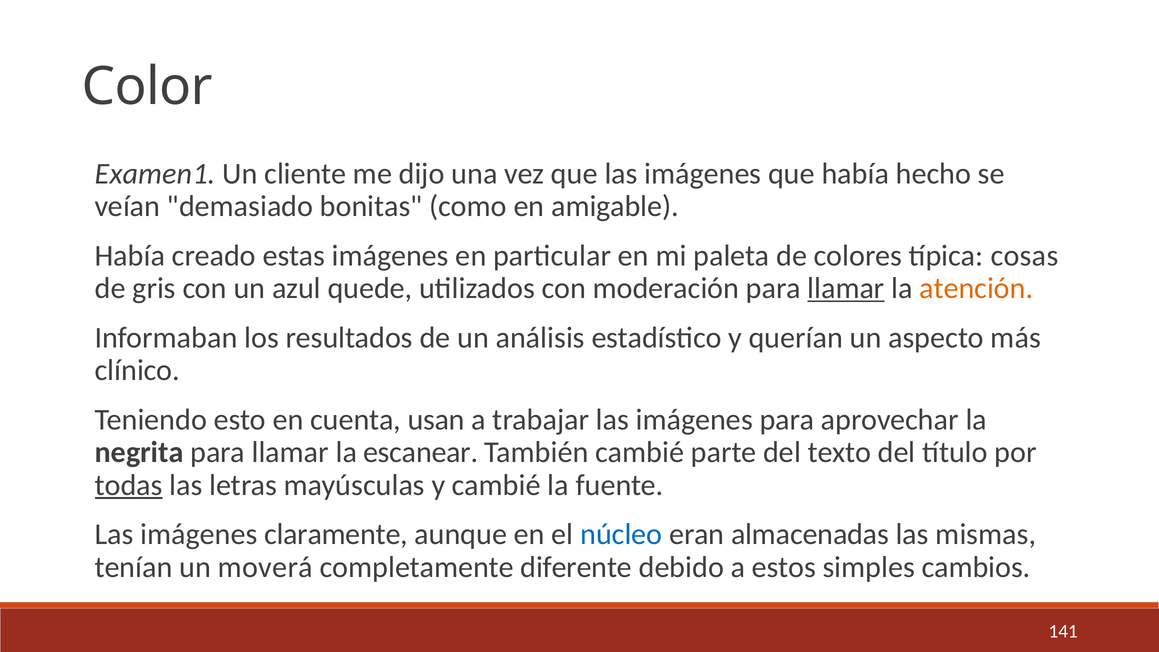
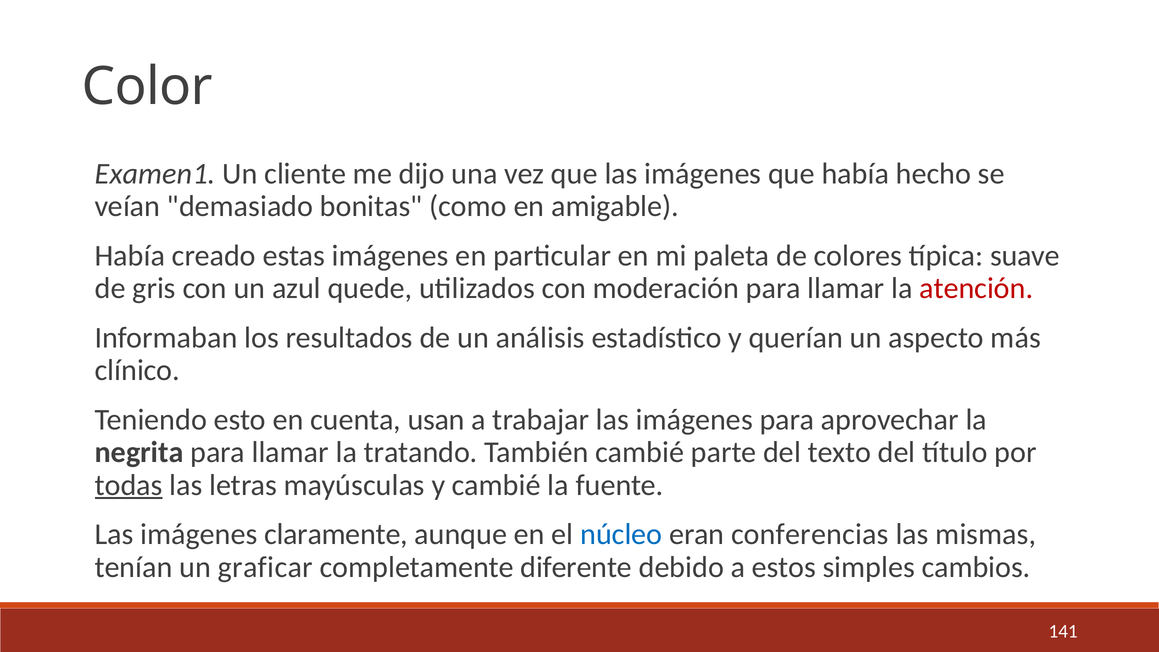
cosas: cosas -> suave
llamar at (846, 288) underline: present -> none
atención colour: orange -> red
escanear: escanear -> tratando
almacenadas: almacenadas -> conferencias
moverá: moverá -> graficar
